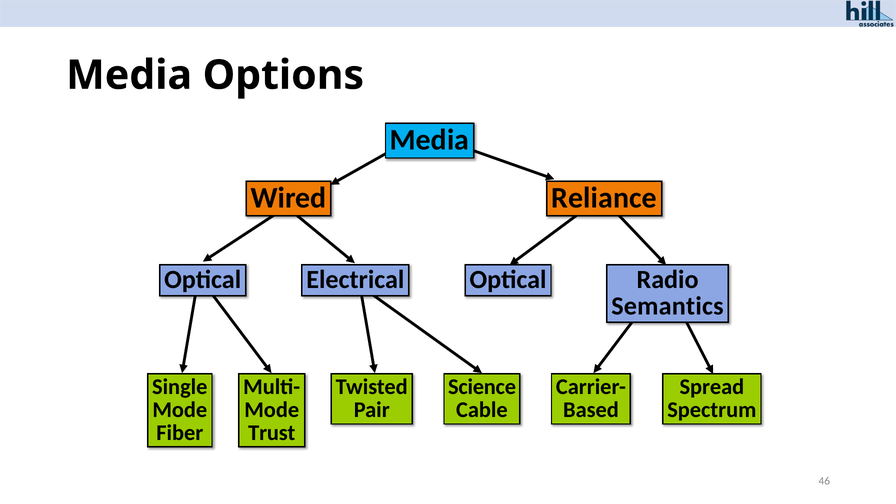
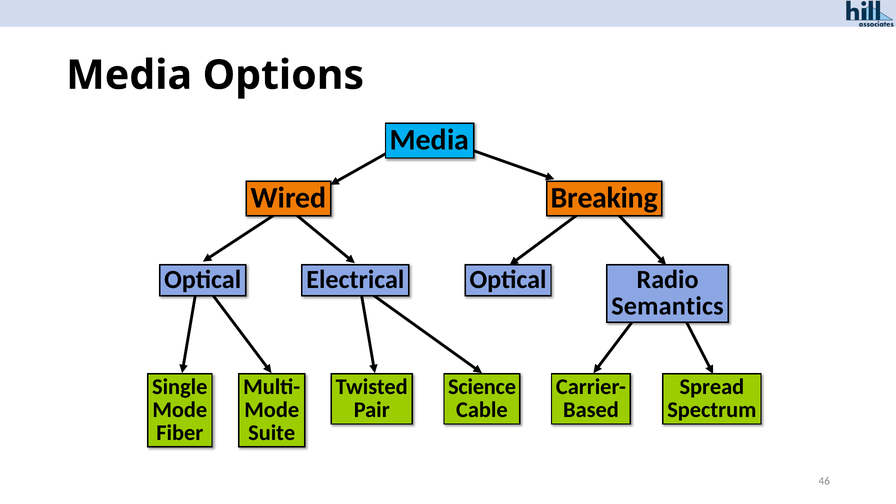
Reliance: Reliance -> Breaking
Trust: Trust -> Suite
